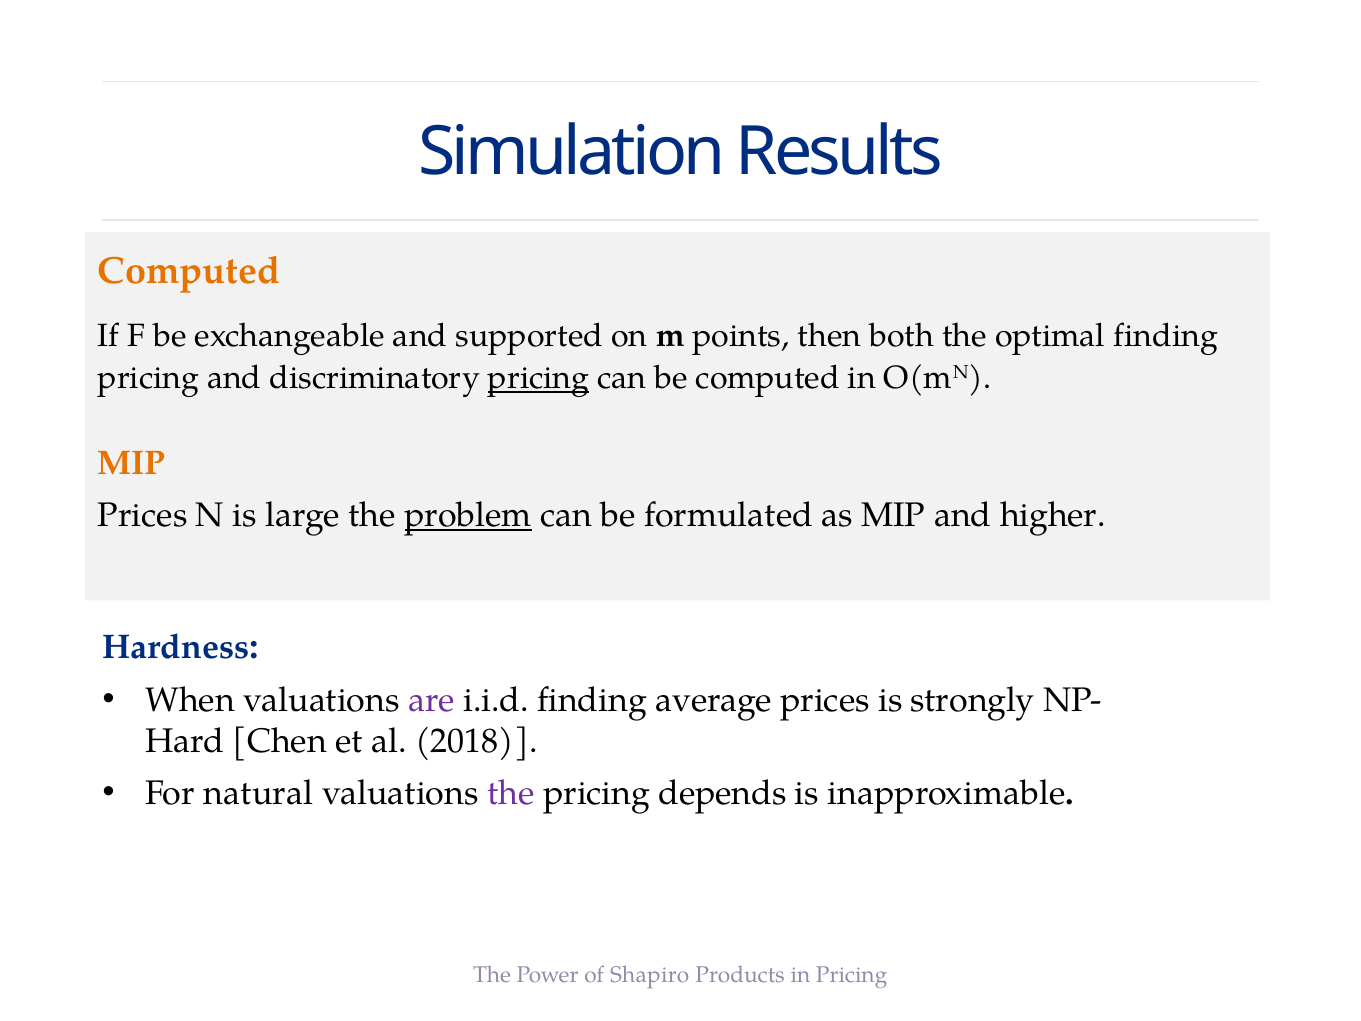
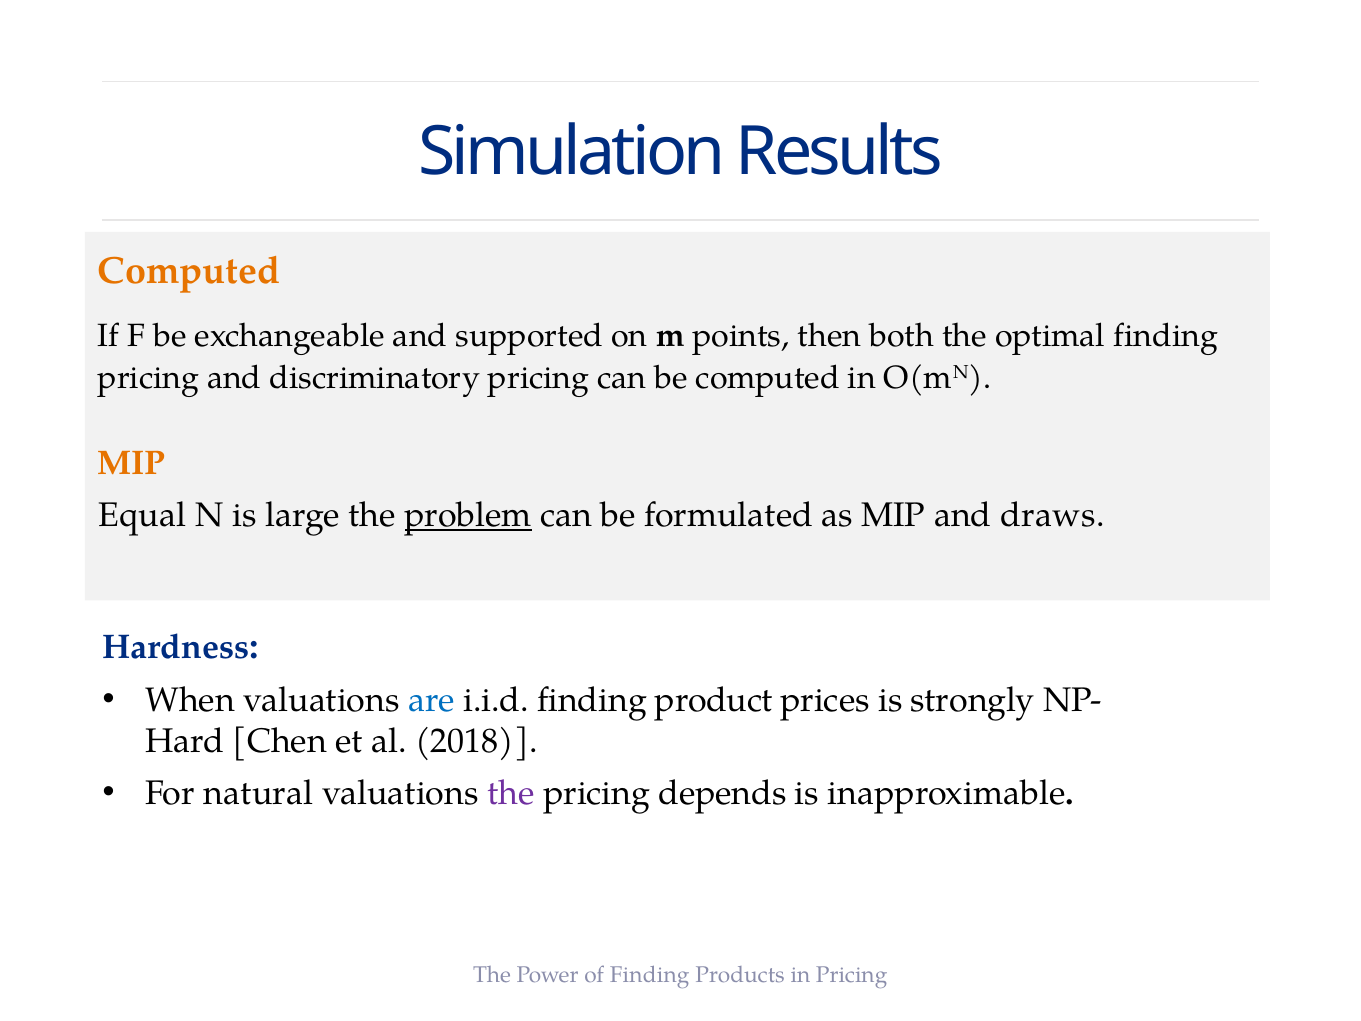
pricing at (539, 378) underline: present -> none
Prices at (143, 516): Prices -> Equal
higher: higher -> draws
are colour: purple -> blue
average: average -> product
of Shapiro: Shapiro -> Finding
